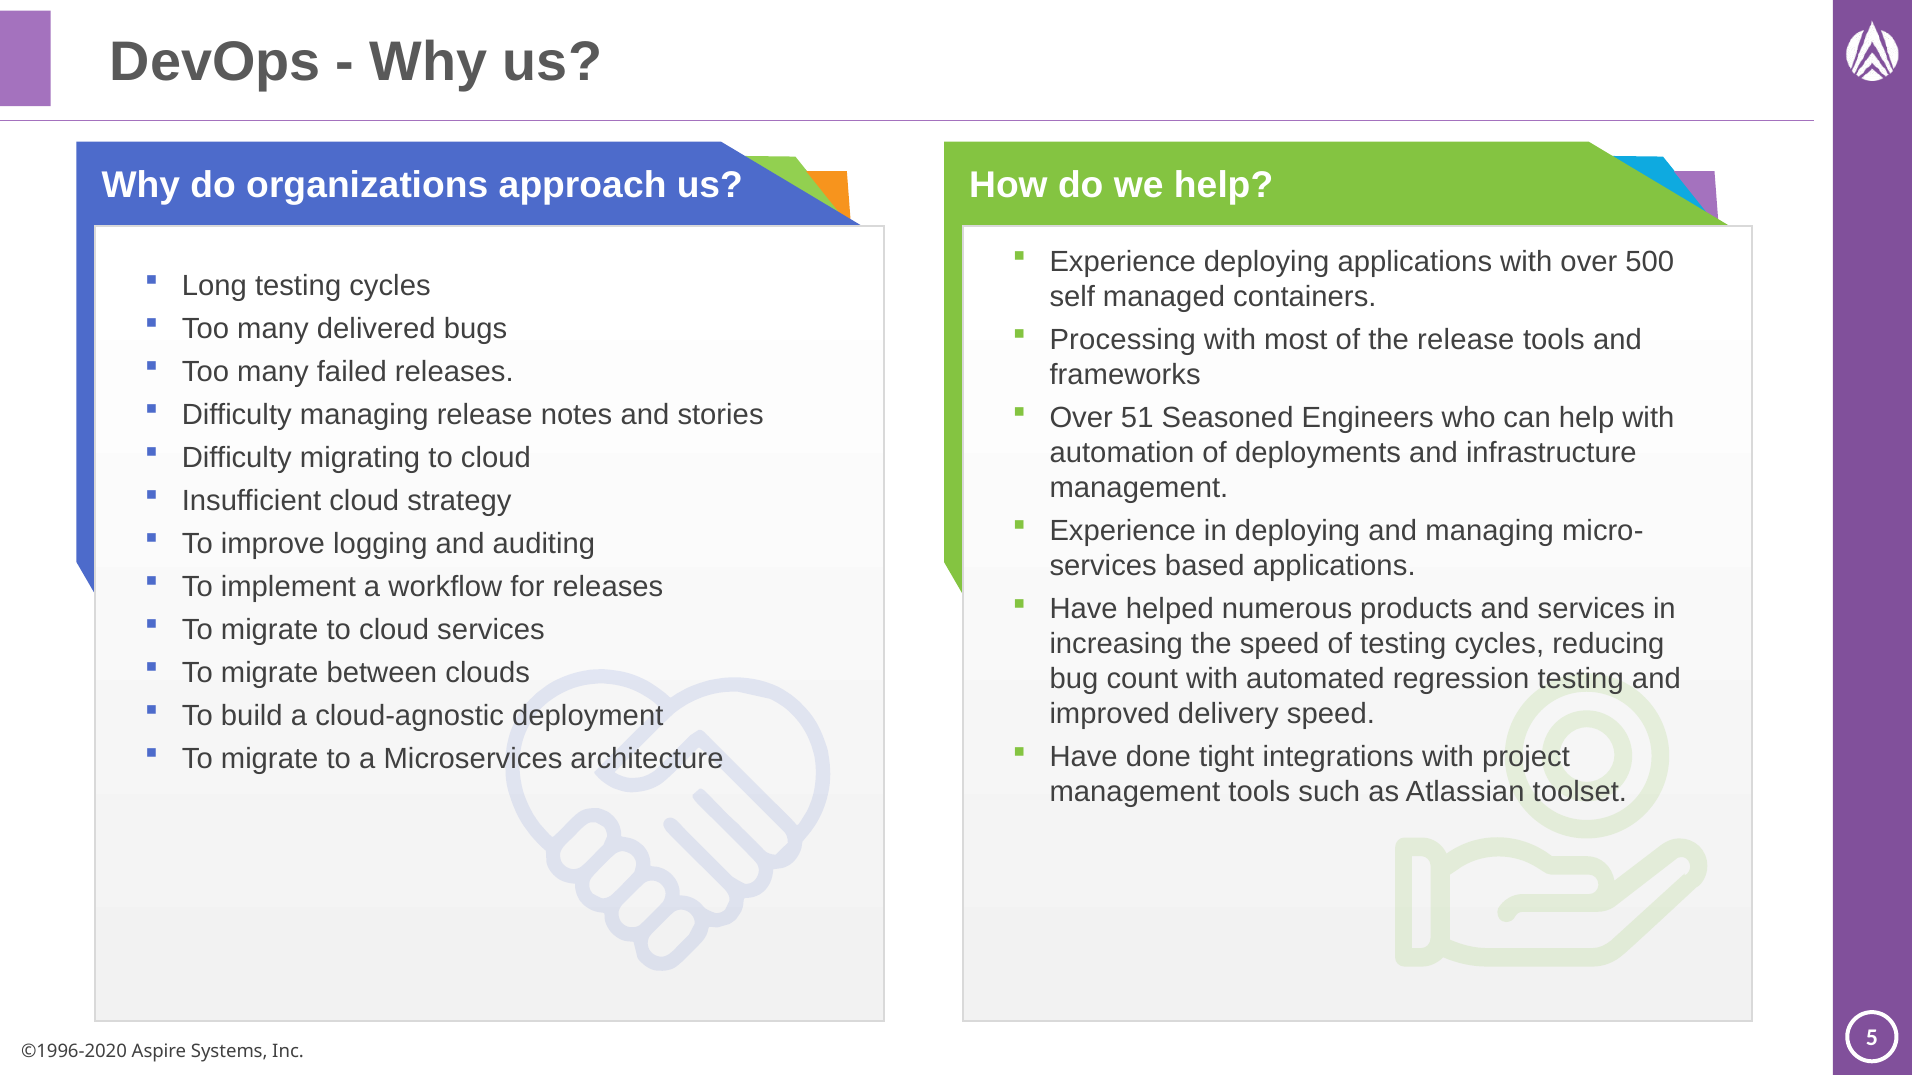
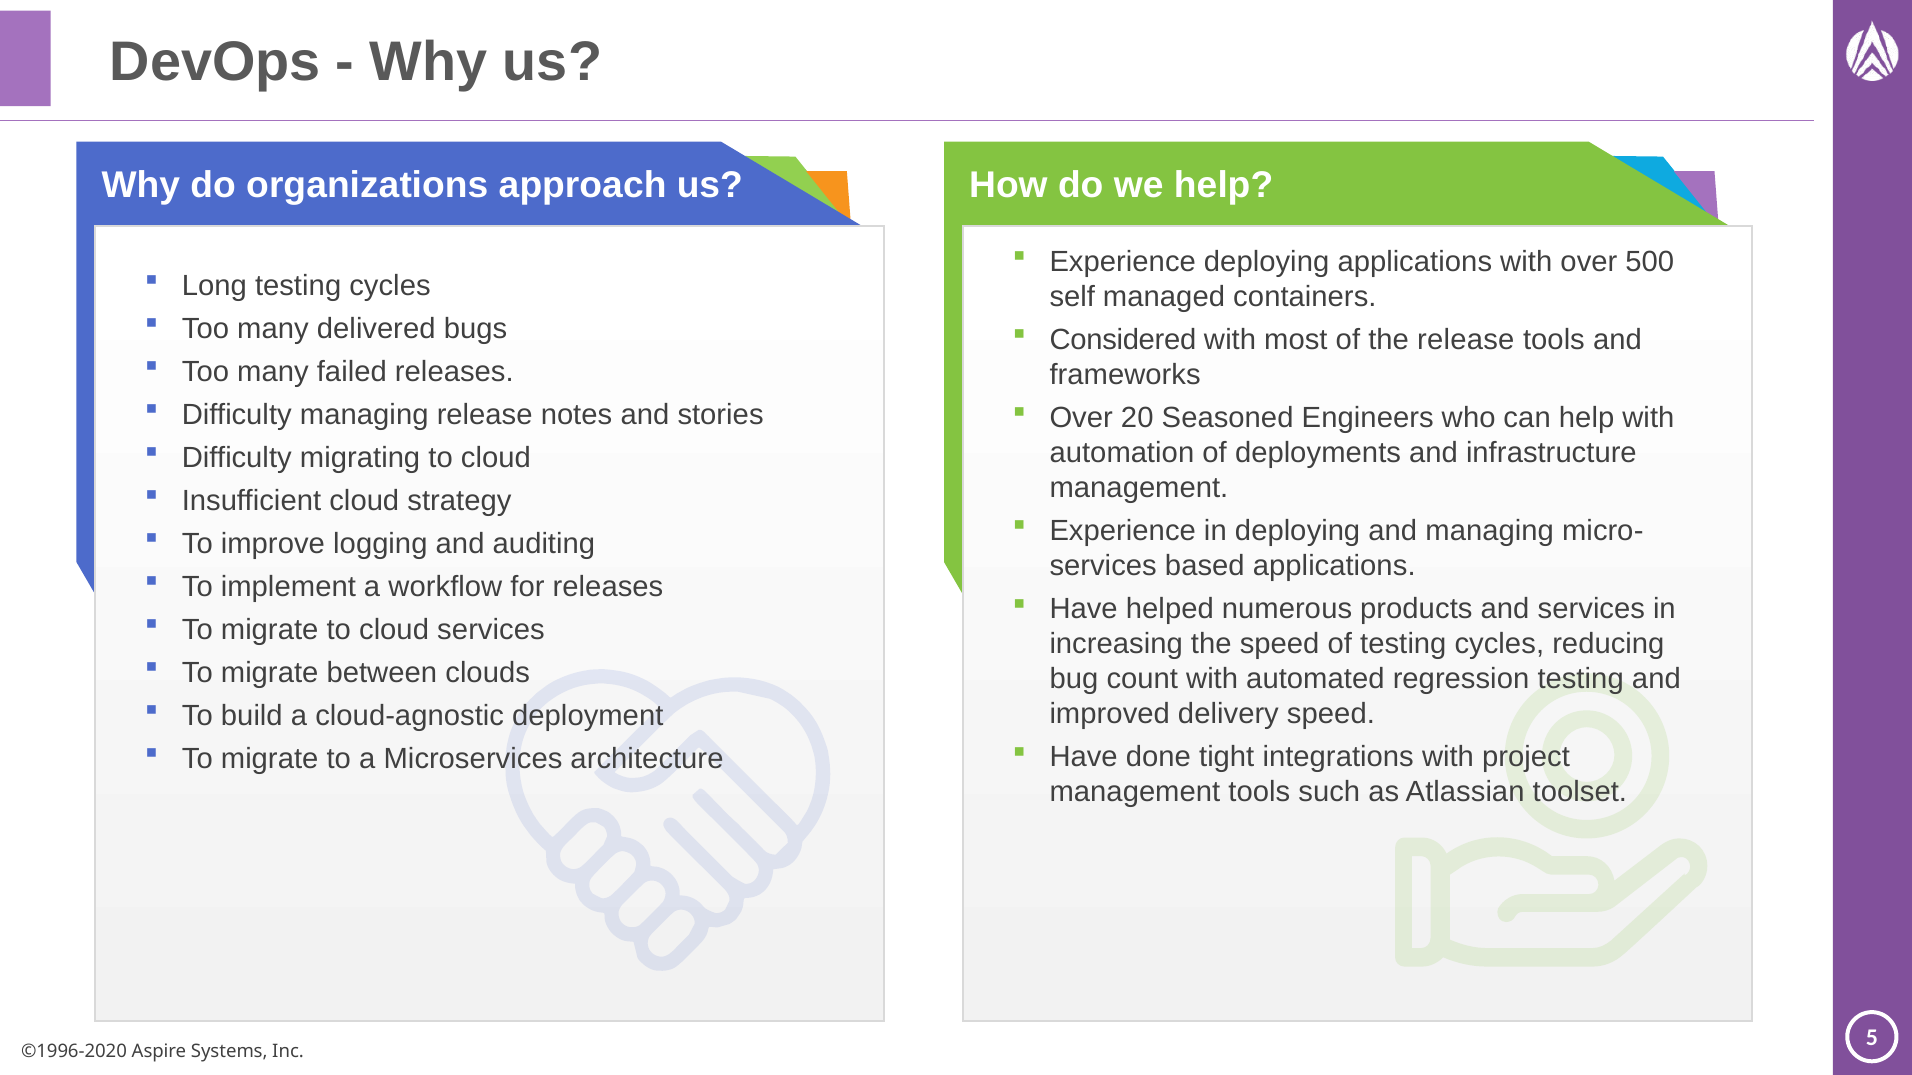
Processing: Processing -> Considered
51: 51 -> 20
